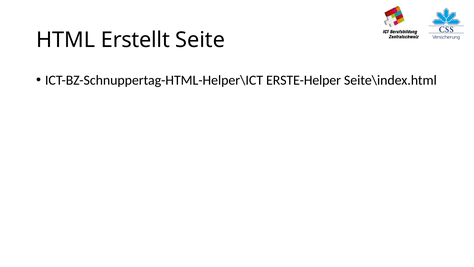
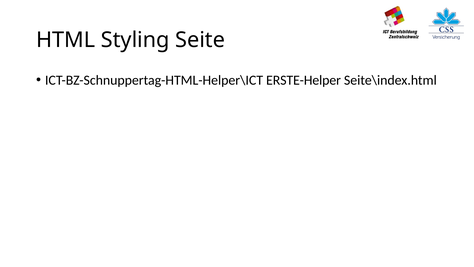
Erstellt: Erstellt -> Styling
